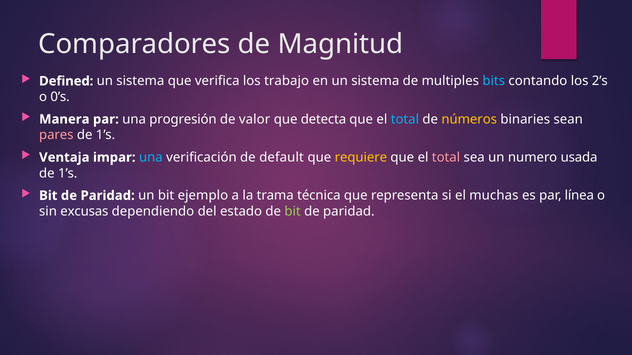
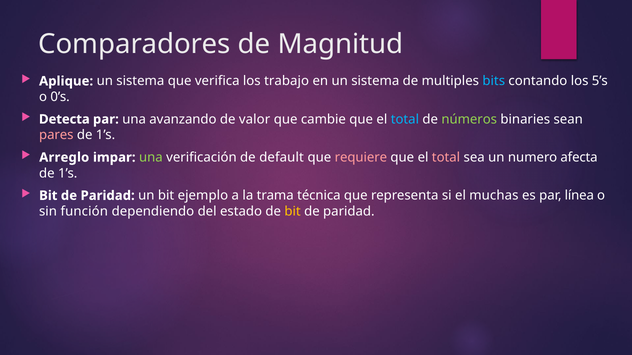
Defined: Defined -> Aplique
2’s: 2’s -> 5’s
Manera: Manera -> Detecta
progresión: progresión -> avanzando
detecta: detecta -> cambie
números colour: yellow -> light green
Ventaja: Ventaja -> Arreglo
una at (151, 158) colour: light blue -> light green
requiere colour: yellow -> pink
usada: usada -> afecta
excusas: excusas -> función
bit at (293, 212) colour: light green -> yellow
